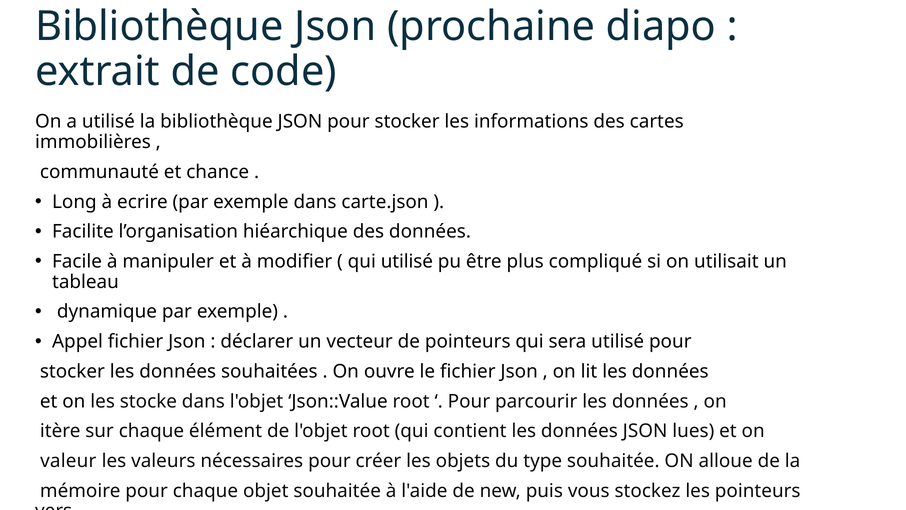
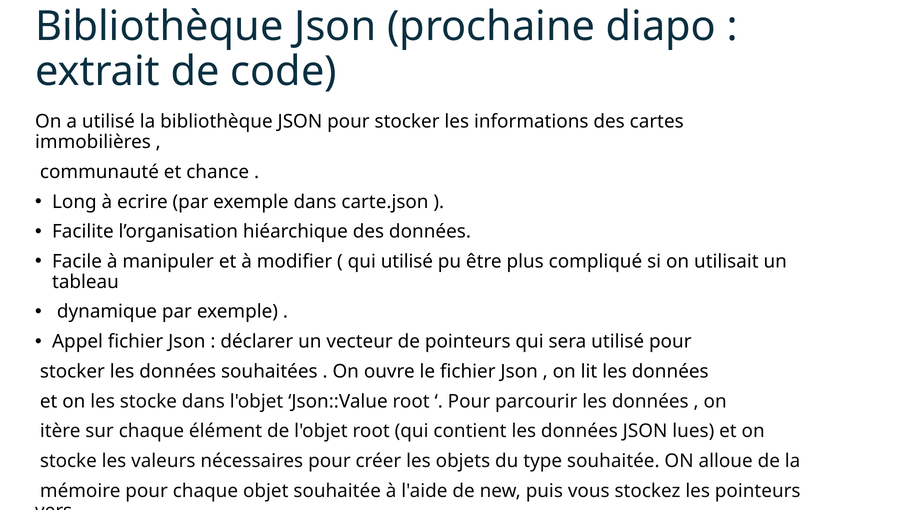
valeur at (68, 461): valeur -> stocke
